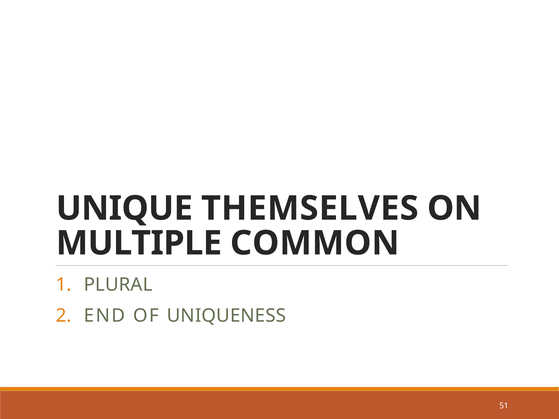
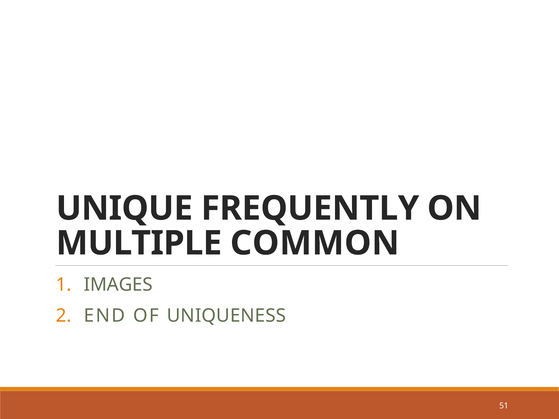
THEMSELVES: THEMSELVES -> FREQUENTLY
PLURAL: PLURAL -> IMAGES
